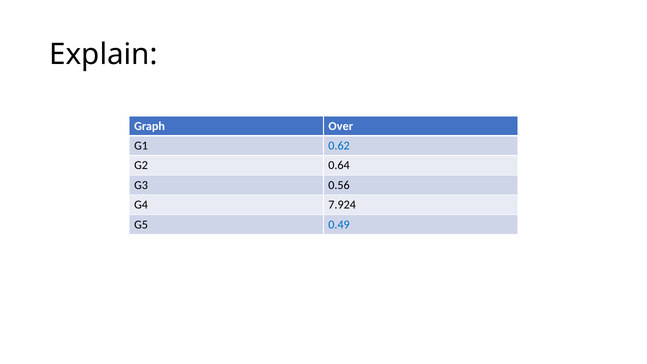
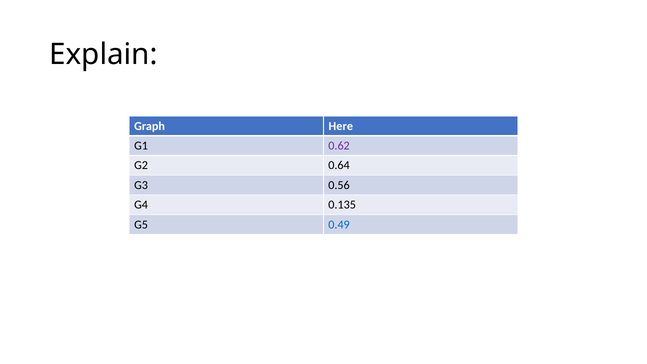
Over: Over -> Here
0.62 colour: blue -> purple
7.924: 7.924 -> 0.135
